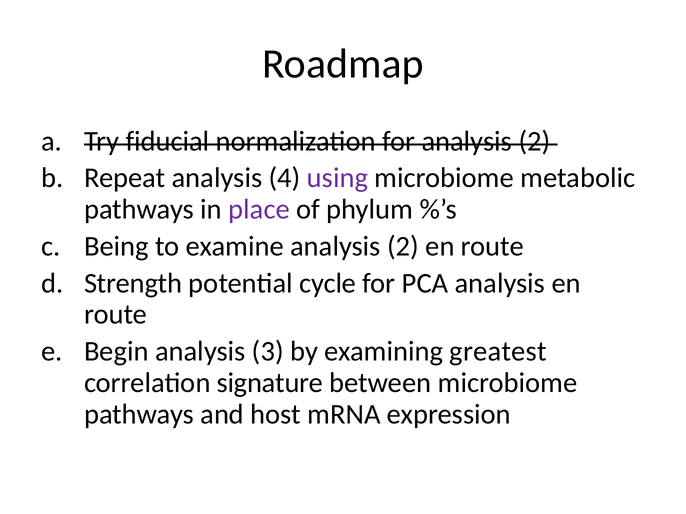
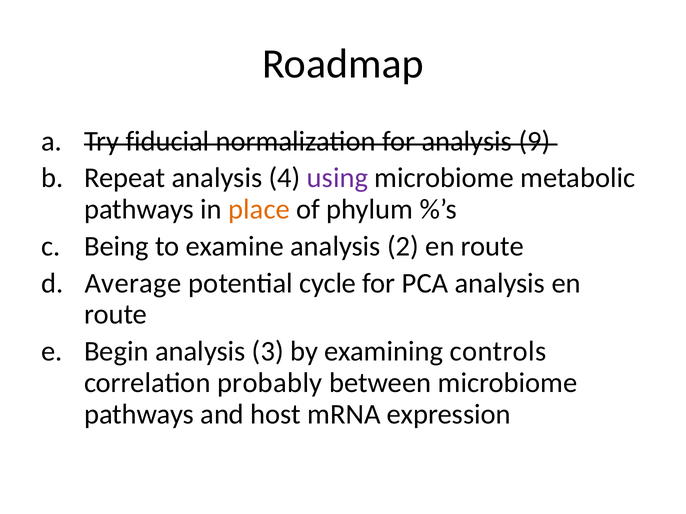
for analysis 2: 2 -> 9
place colour: purple -> orange
Strength: Strength -> Average
greatest: greatest -> controls
signature: signature -> probably
